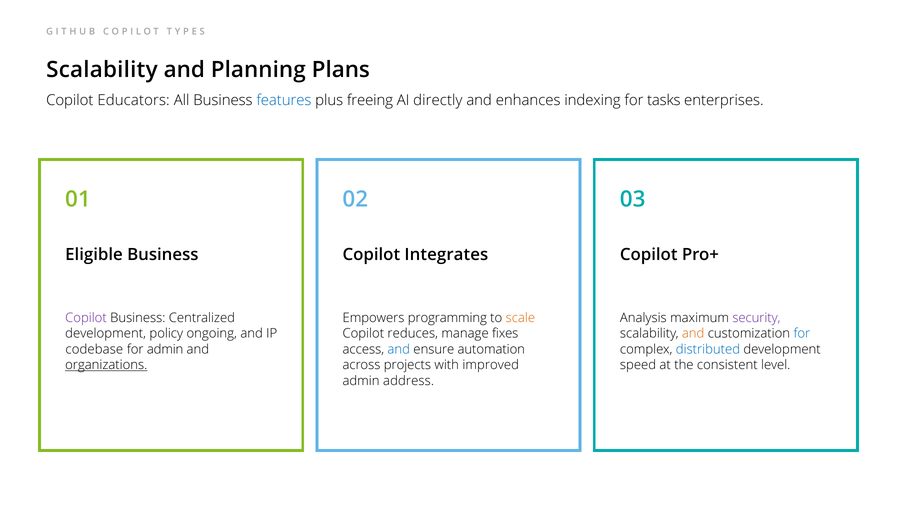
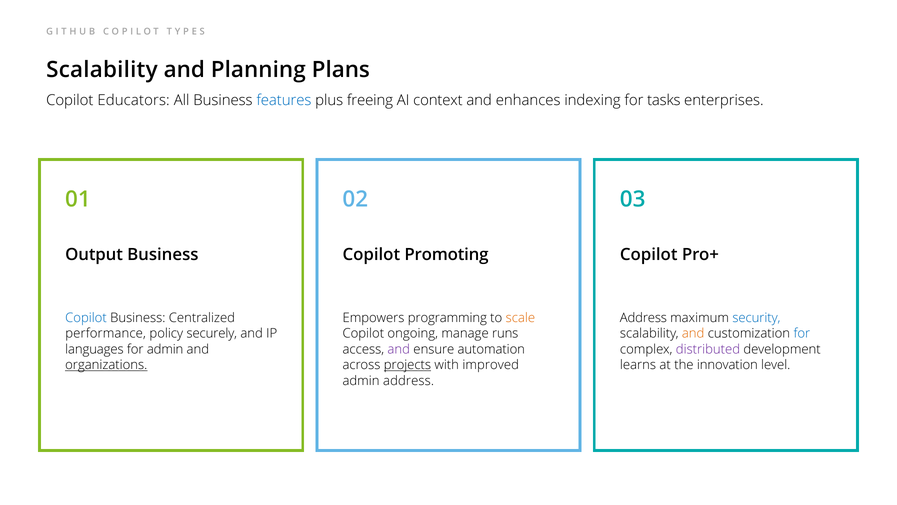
directly: directly -> context
Eligible: Eligible -> Output
Integrates: Integrates -> Promoting
Copilot at (86, 318) colour: purple -> blue
Analysis at (643, 318): Analysis -> Address
security colour: purple -> blue
development at (106, 333): development -> performance
ongoing: ongoing -> securely
reduces: reduces -> ongoing
fixes: fixes -> runs
codebase: codebase -> languages
and at (399, 349) colour: blue -> purple
distributed colour: blue -> purple
projects underline: none -> present
speed: speed -> learns
consistent: consistent -> innovation
